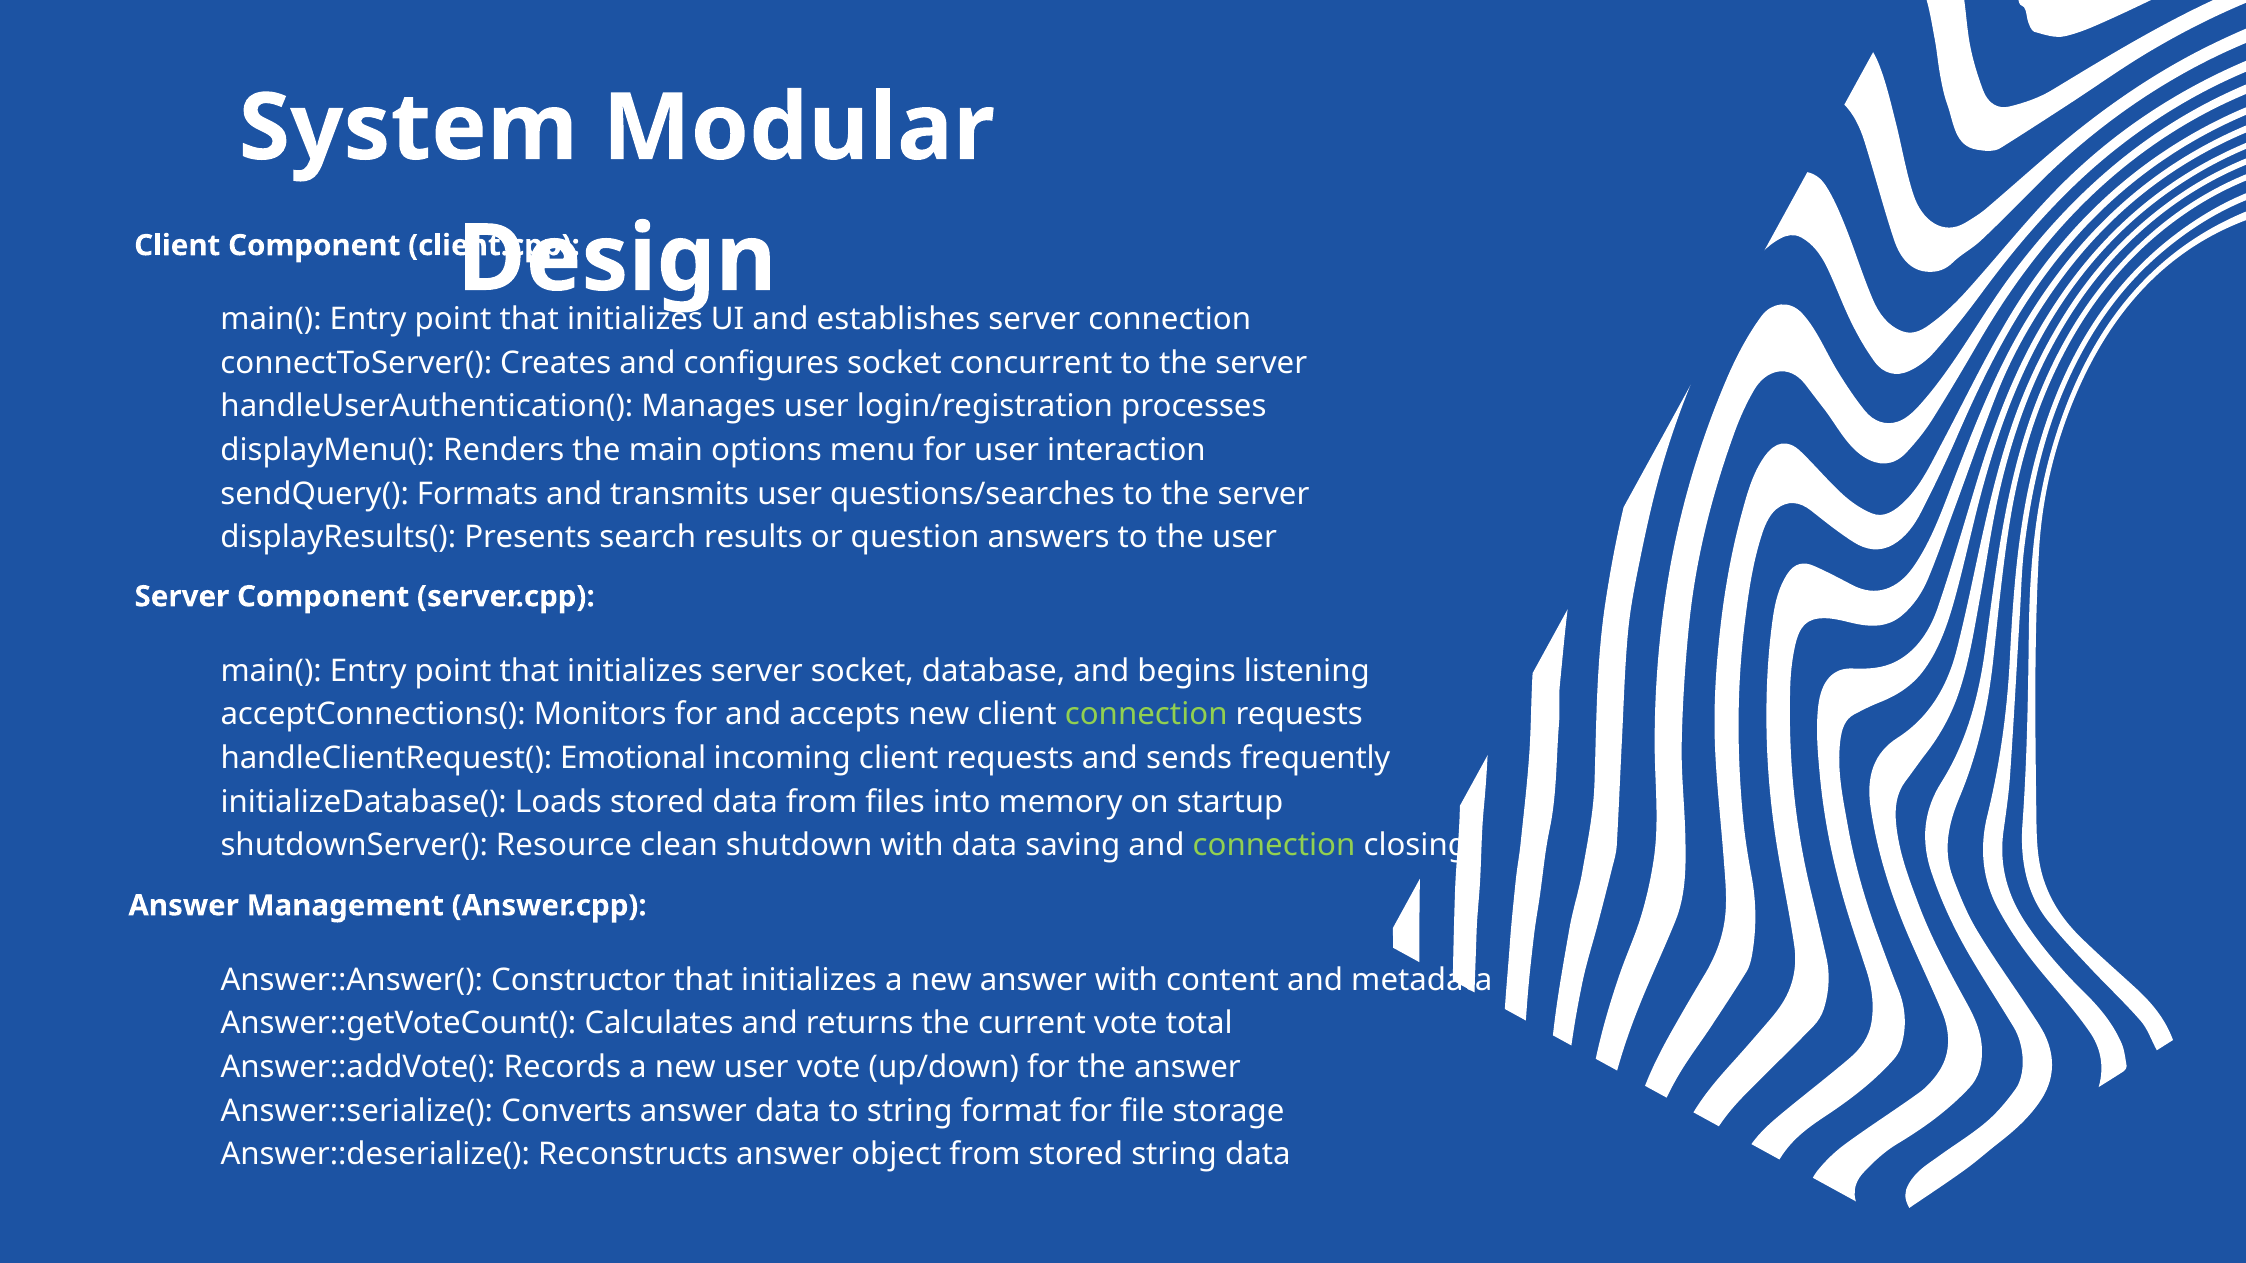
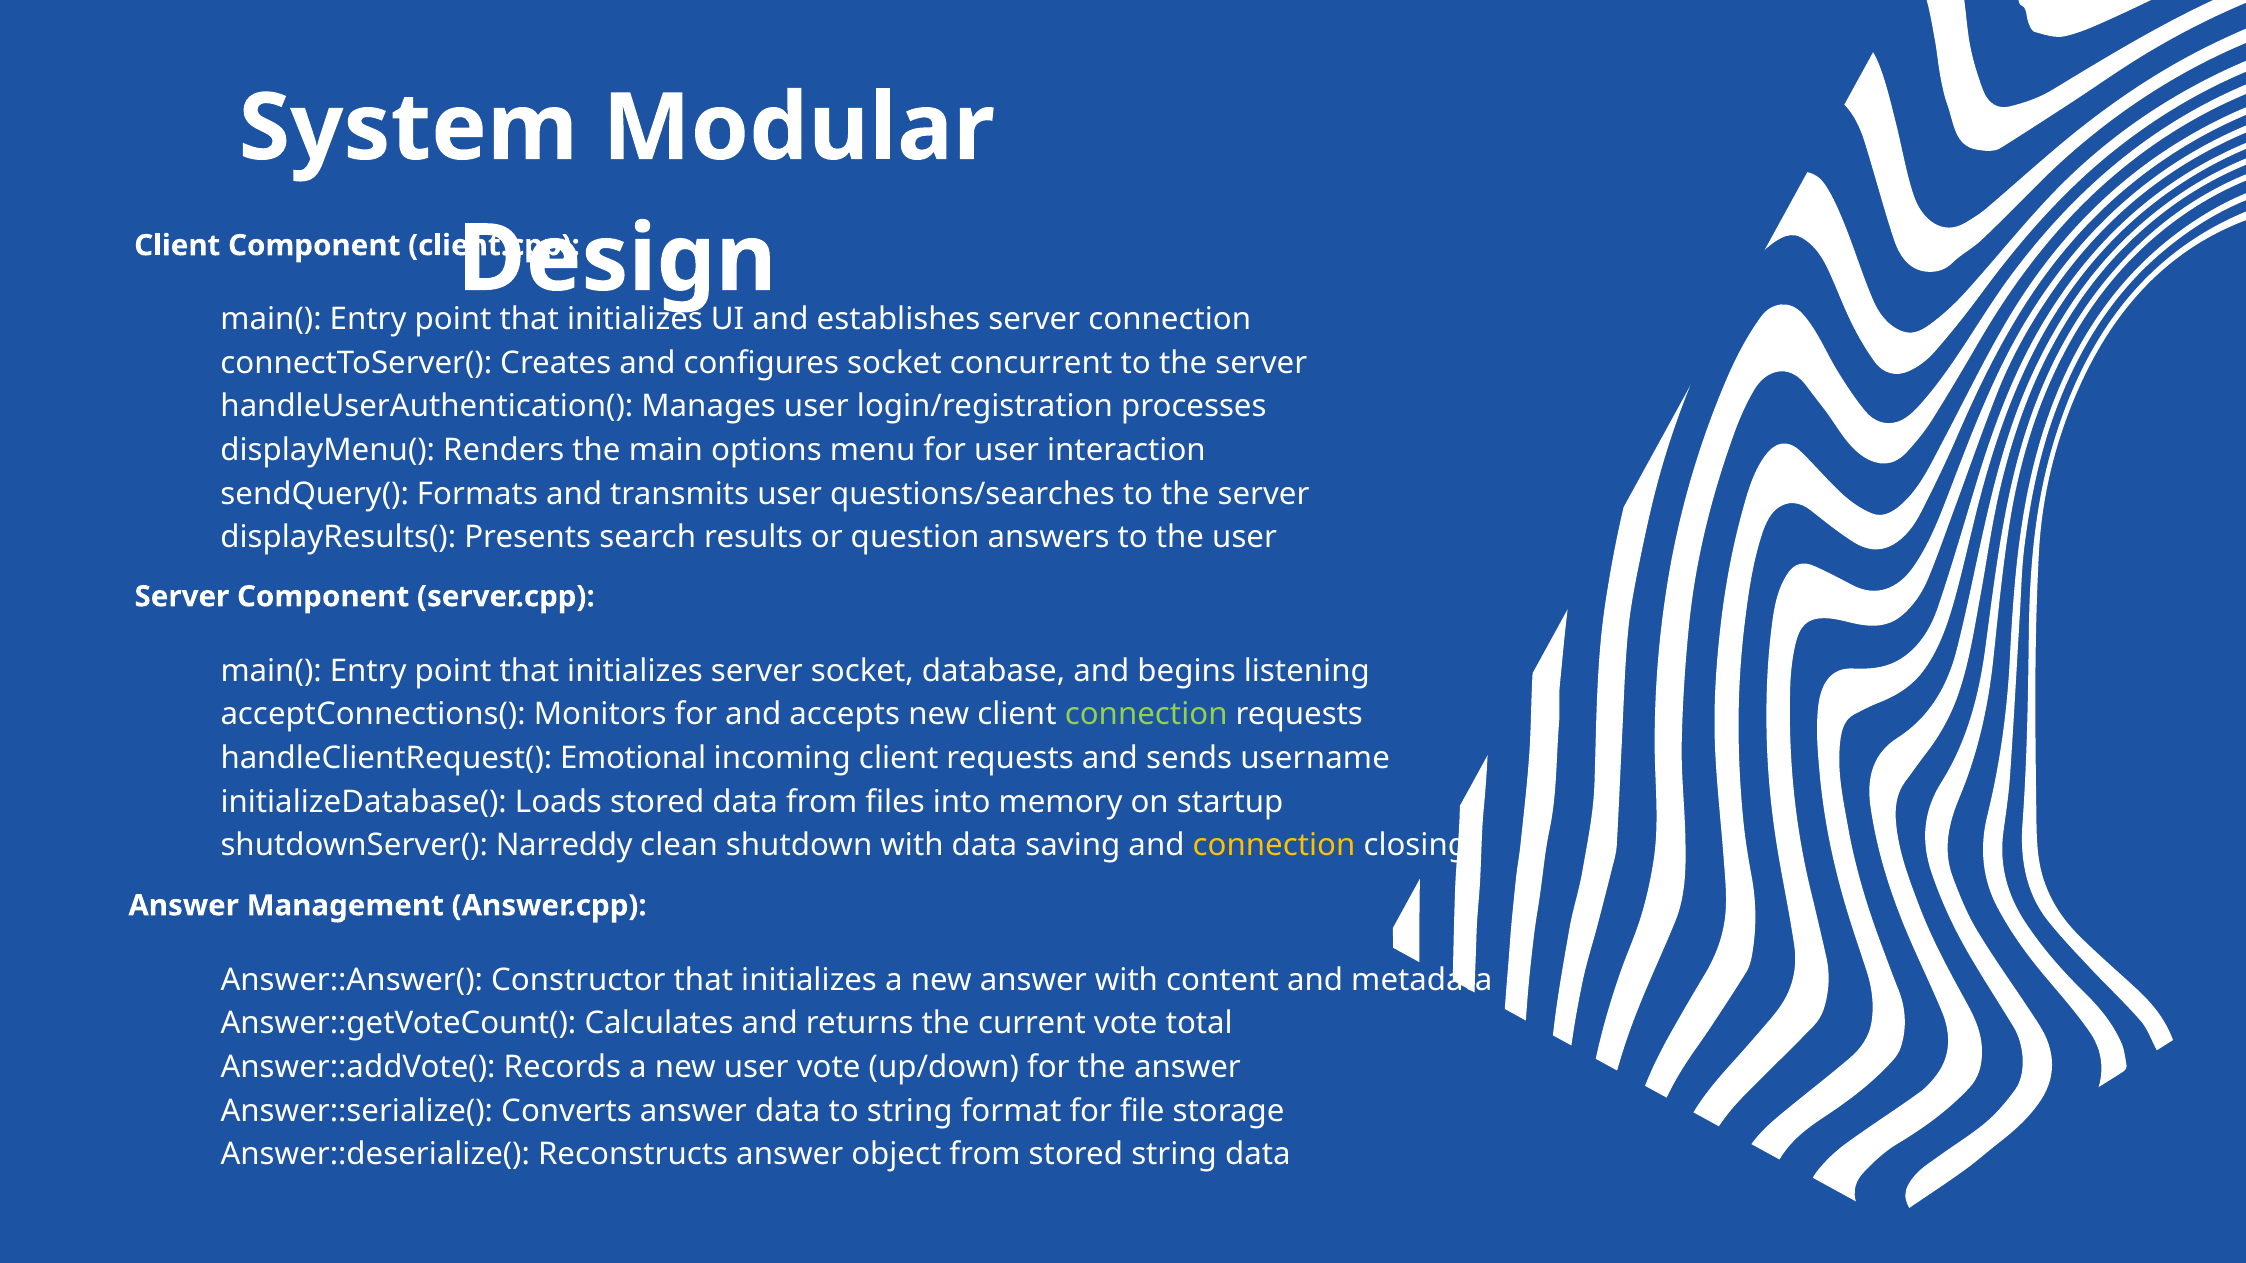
frequently: frequently -> username
Resource: Resource -> Narreddy
connection at (1274, 846) colour: light green -> yellow
